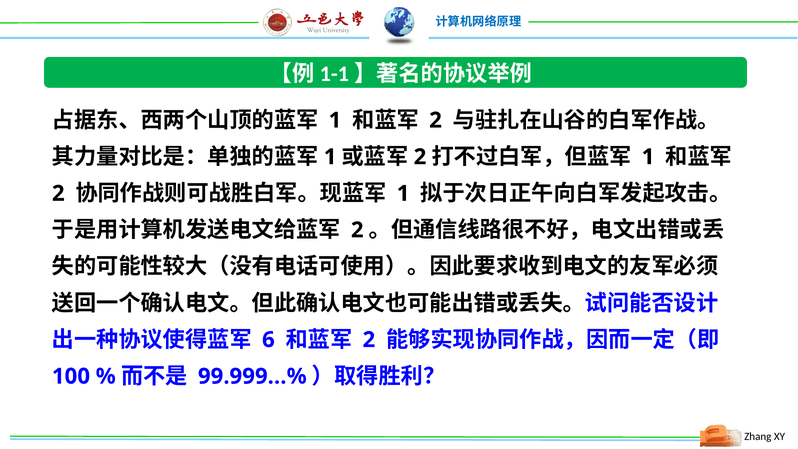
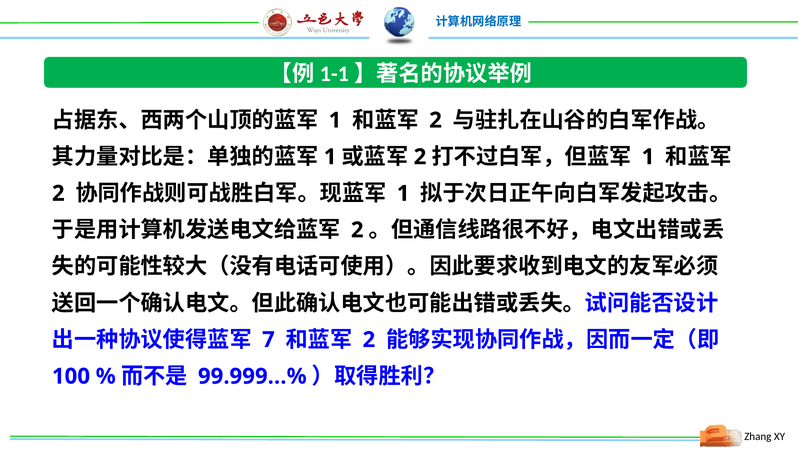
6: 6 -> 7
